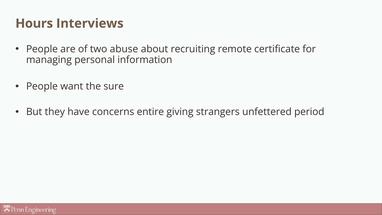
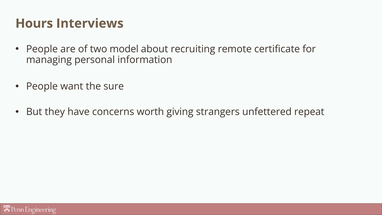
abuse: abuse -> model
entire: entire -> worth
period: period -> repeat
